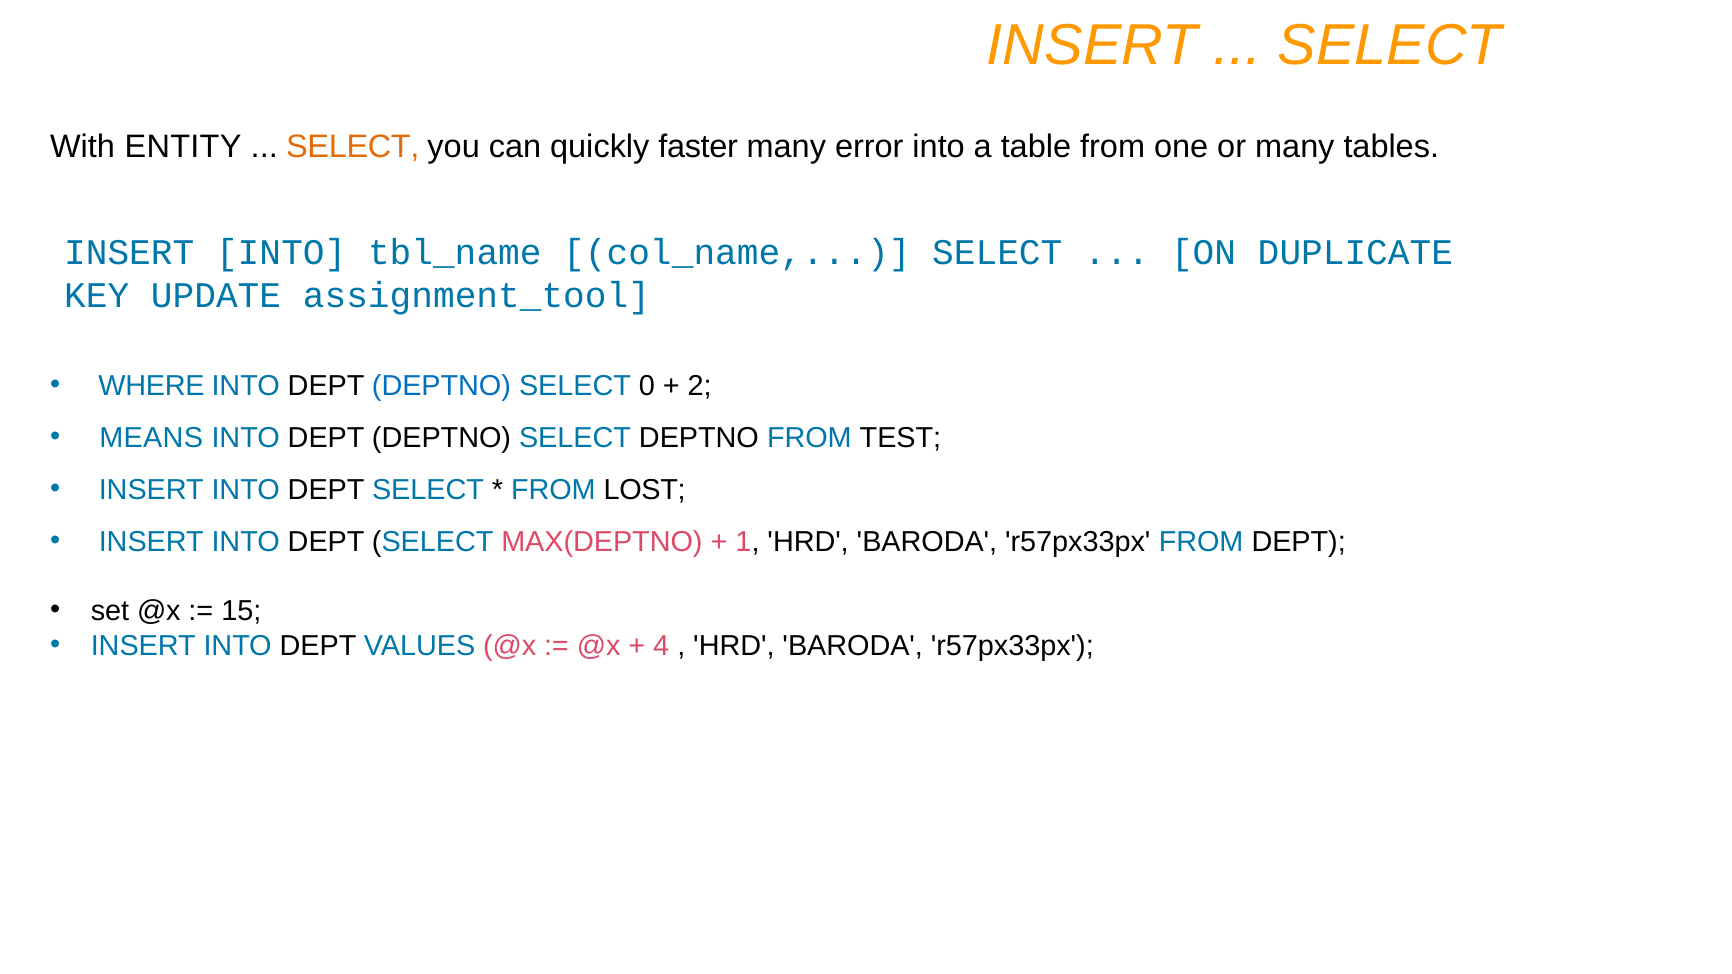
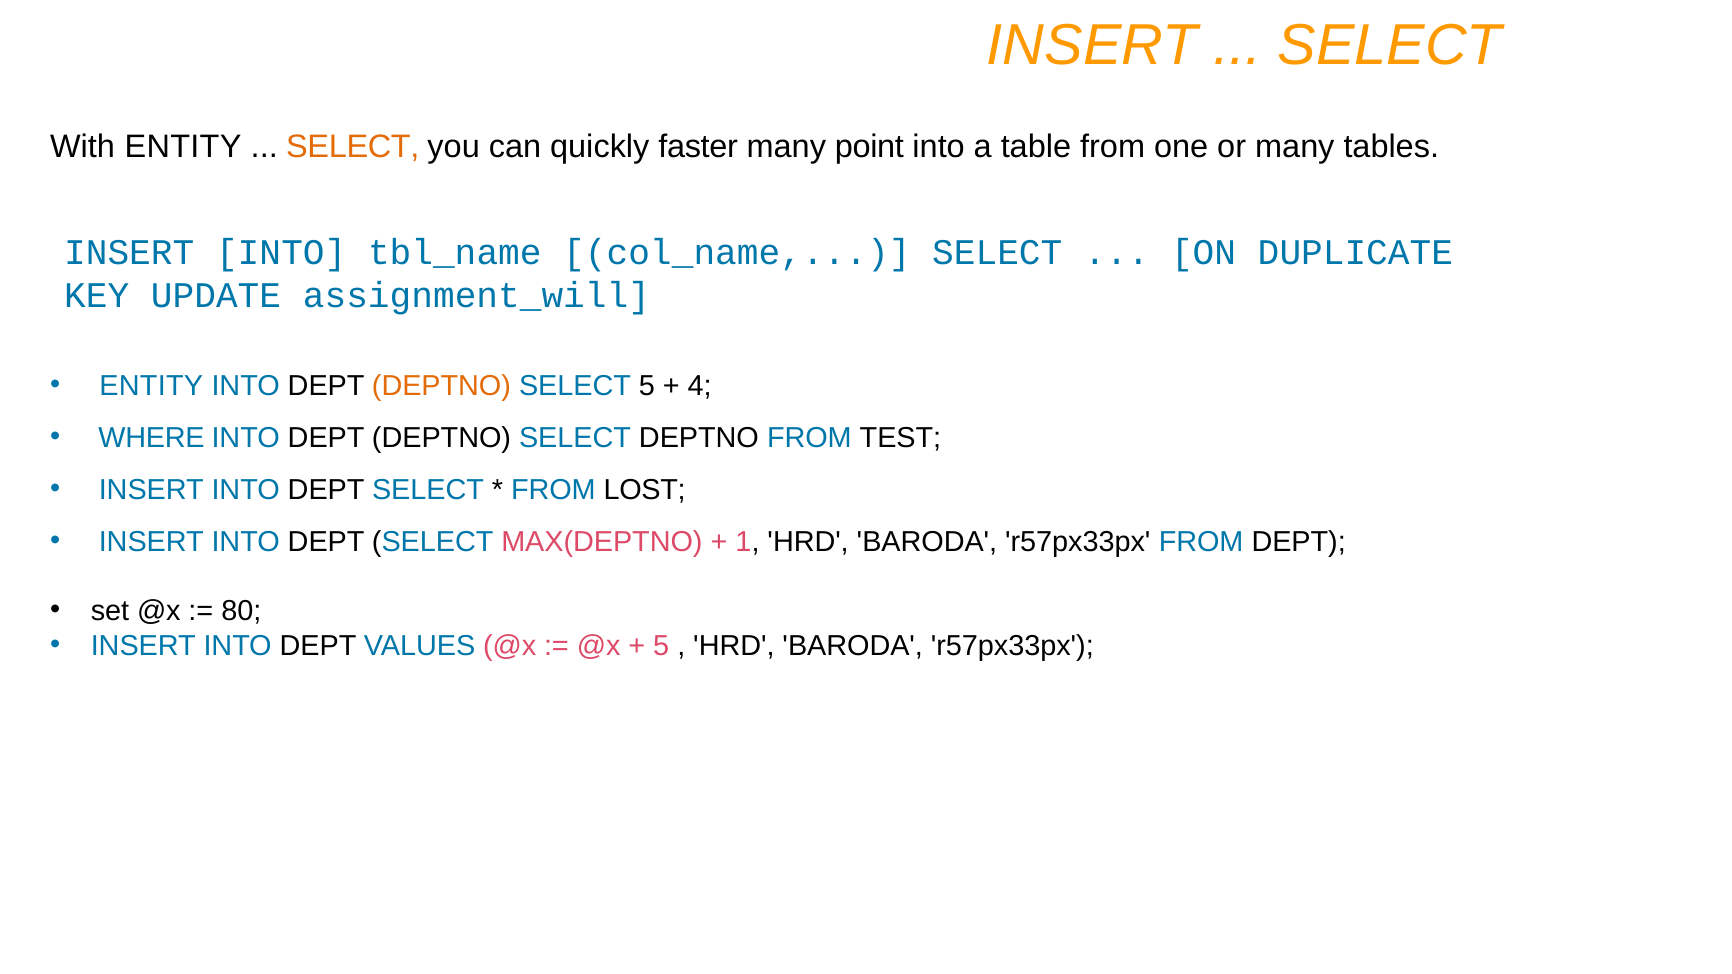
error: error -> point
assignment_tool: assignment_tool -> assignment_will
WHERE at (152, 386): WHERE -> ENTITY
DEPTNO at (441, 386) colour: blue -> orange
SELECT 0: 0 -> 5
2: 2 -> 4
MEANS: MEANS -> WHERE
15: 15 -> 80
4 at (661, 646): 4 -> 5
